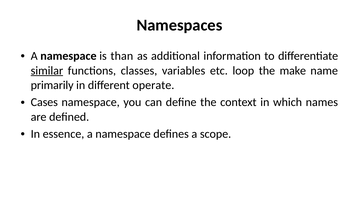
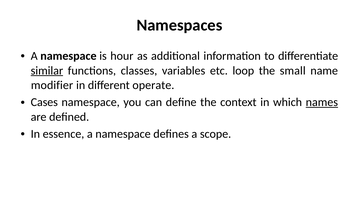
than: than -> hour
make: make -> small
primarily: primarily -> modifier
names underline: none -> present
